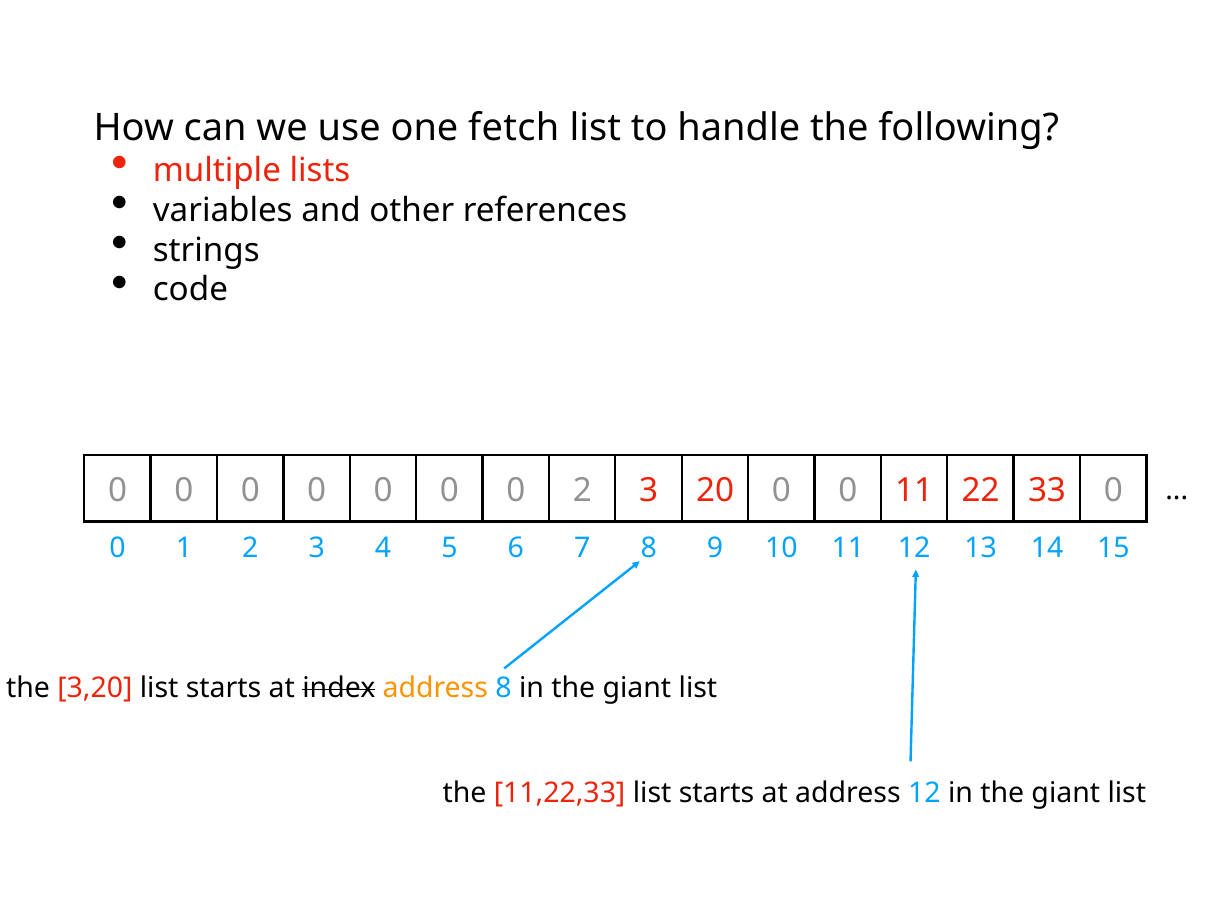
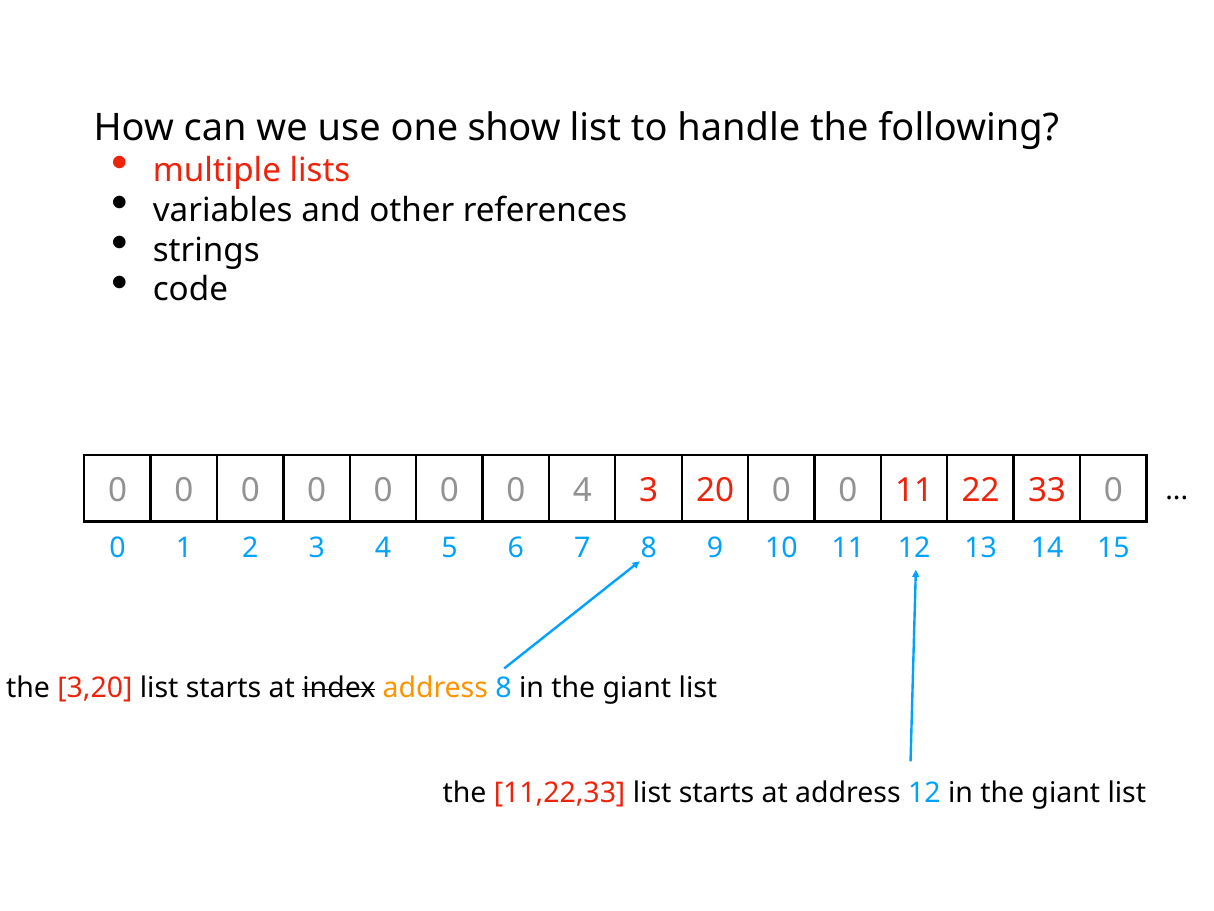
fetch: fetch -> show
0 2: 2 -> 4
